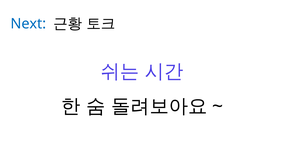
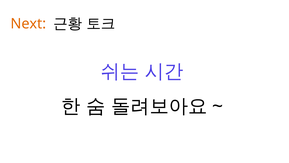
Next colour: blue -> orange
